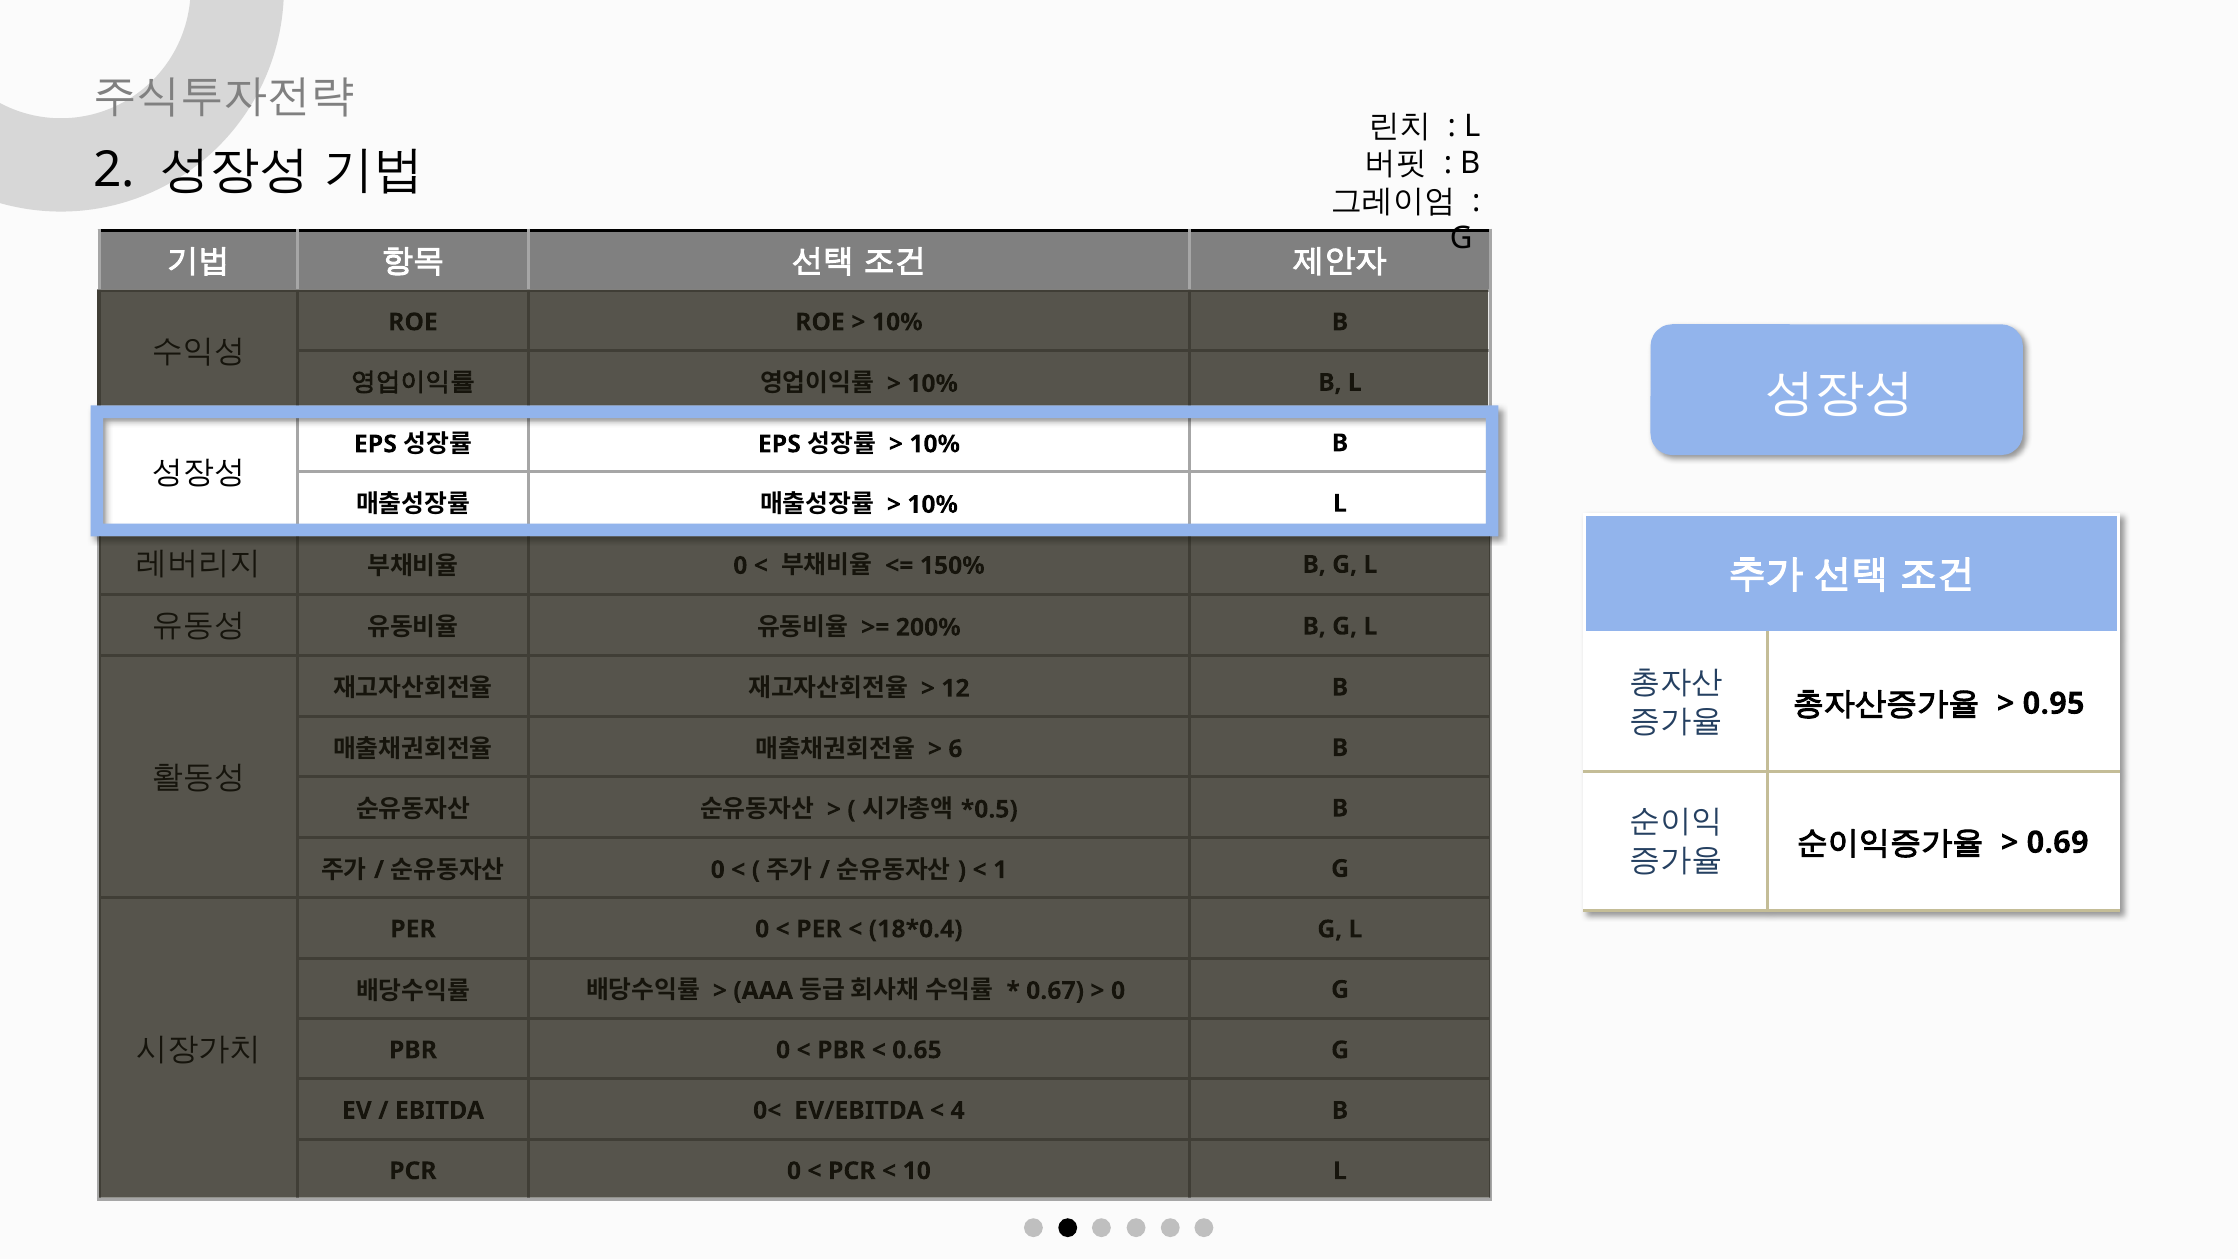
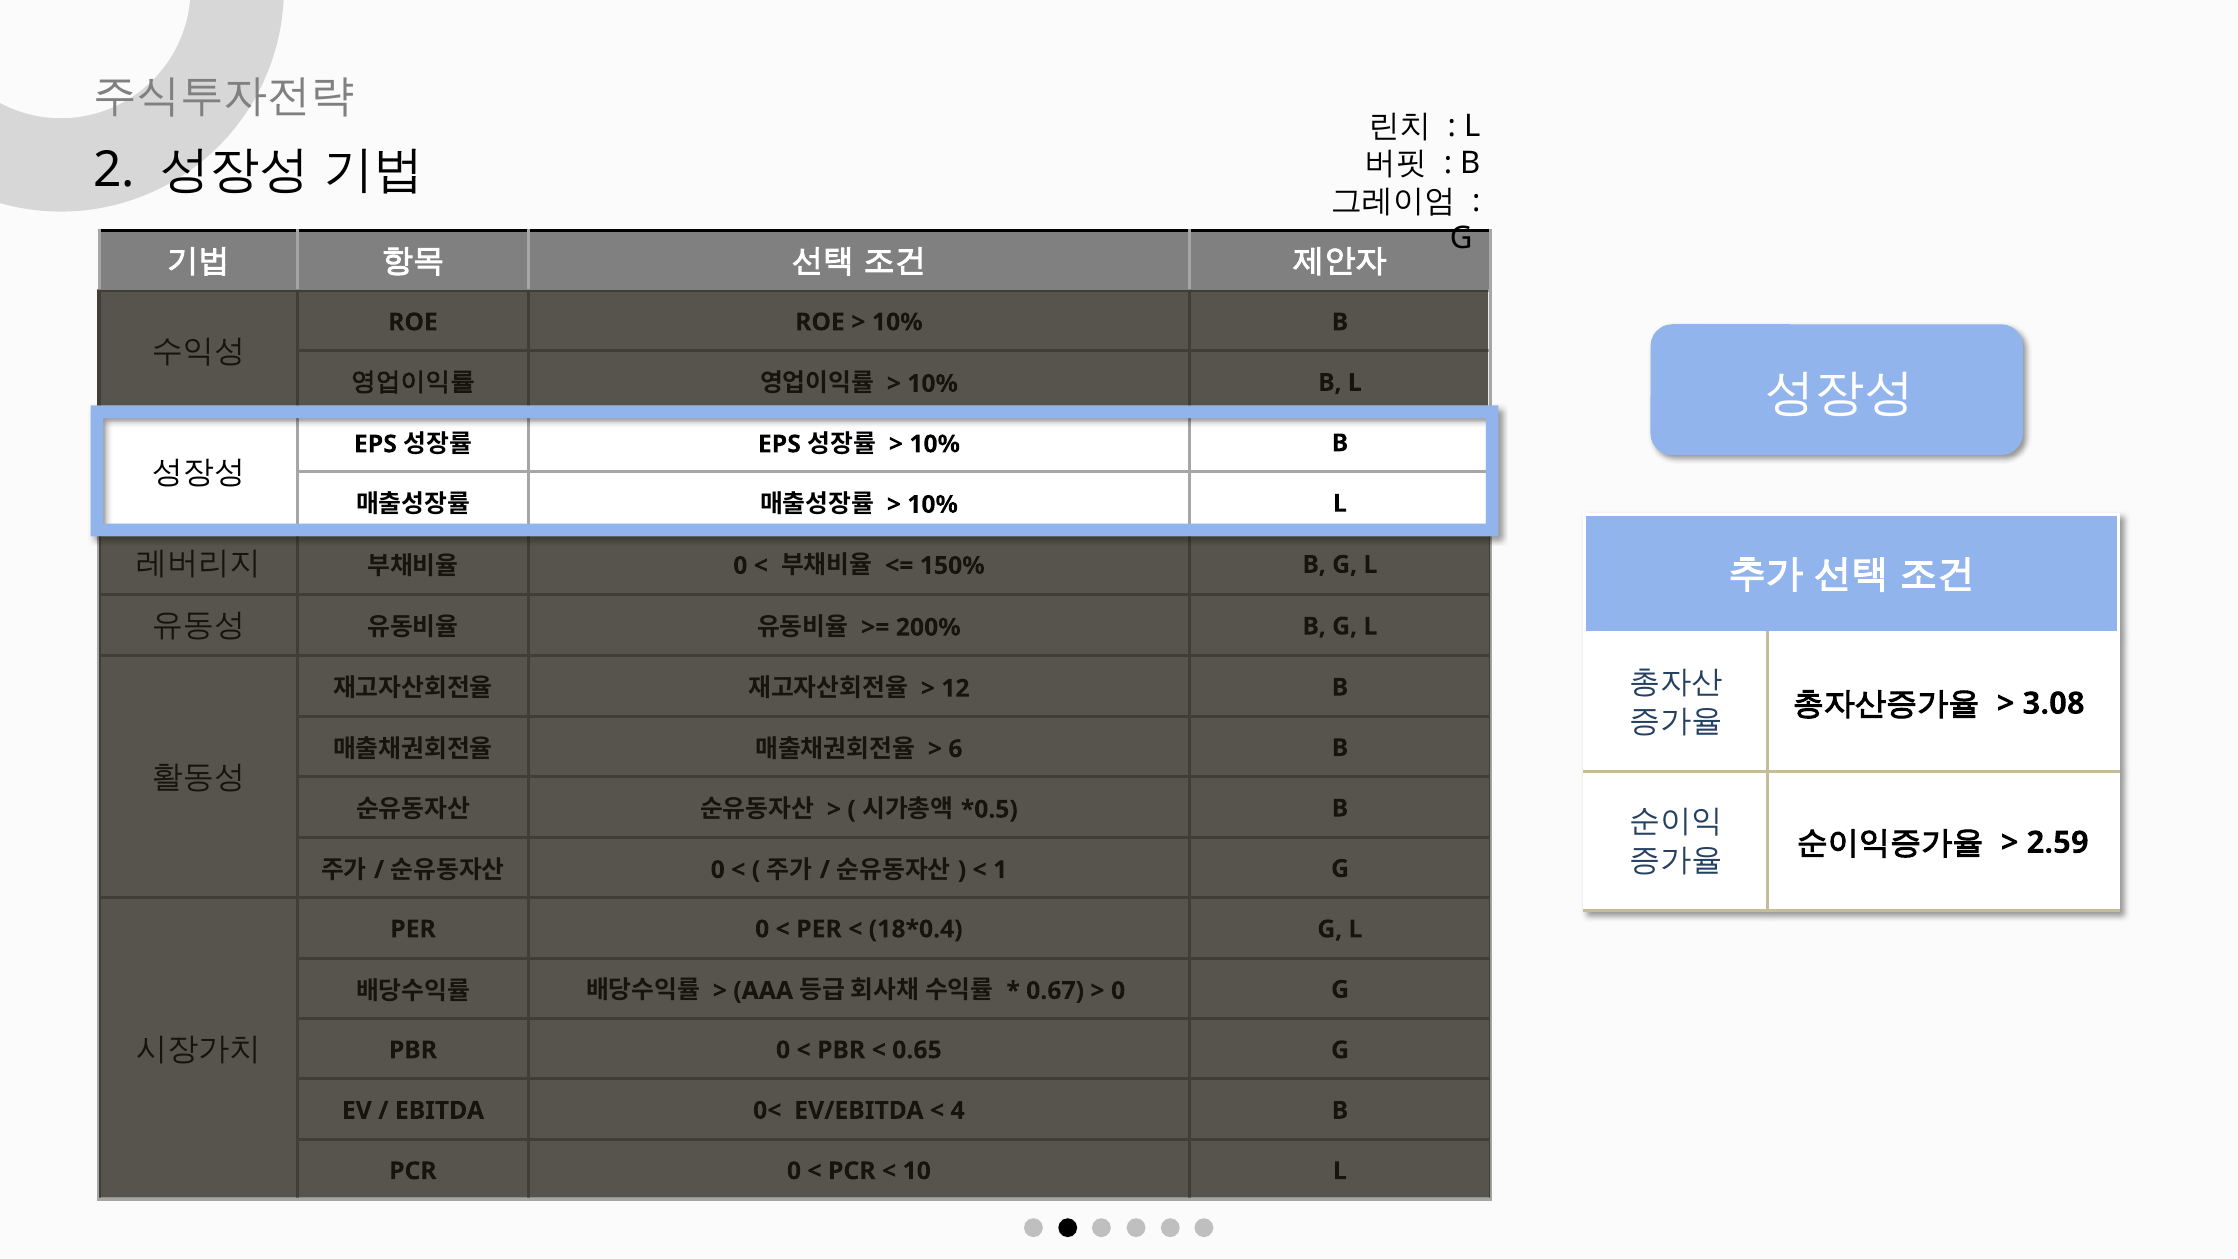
0.95: 0.95 -> 3.08
0.69: 0.69 -> 2.59
